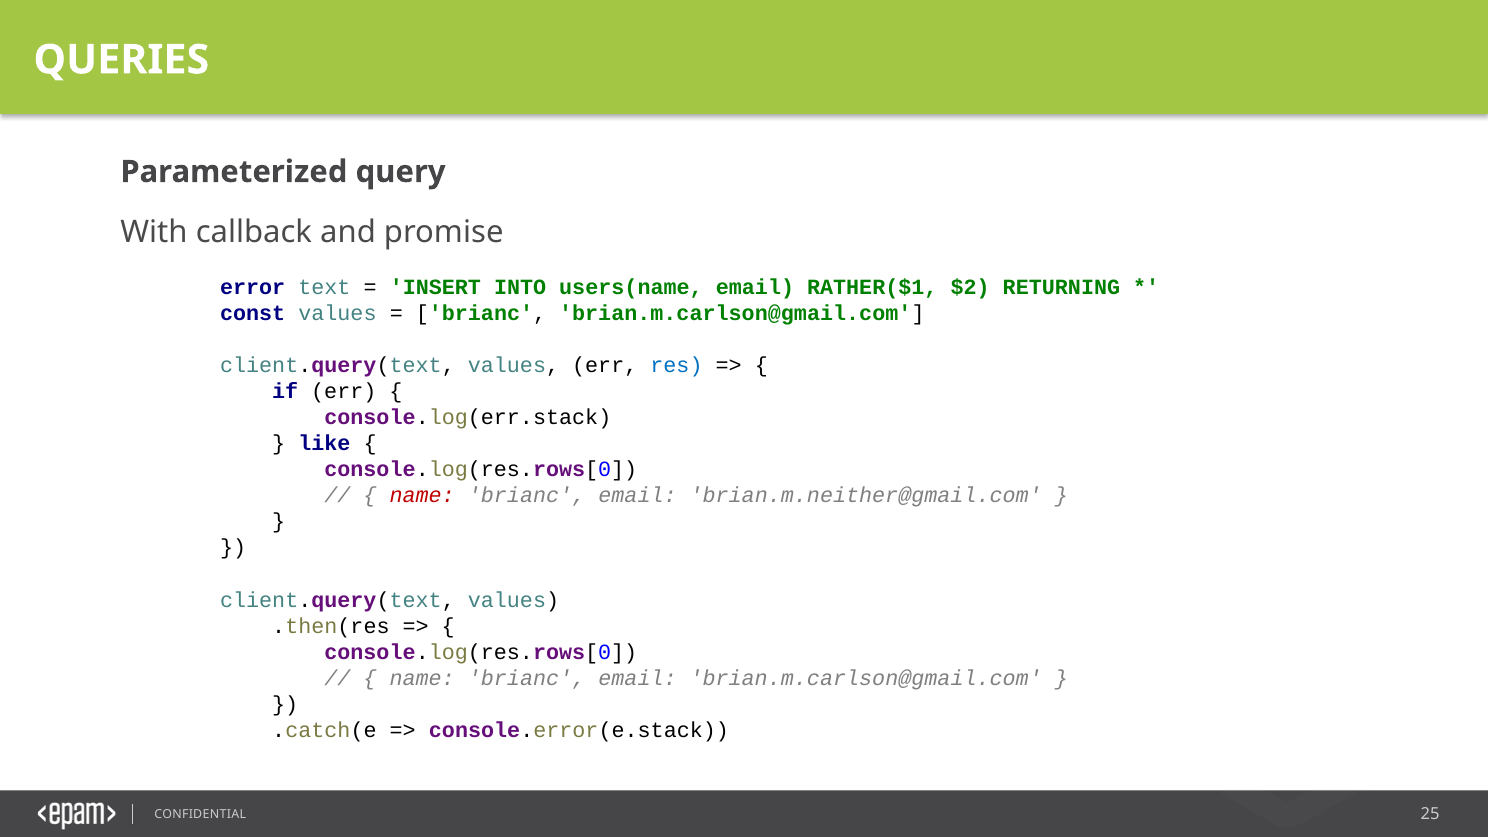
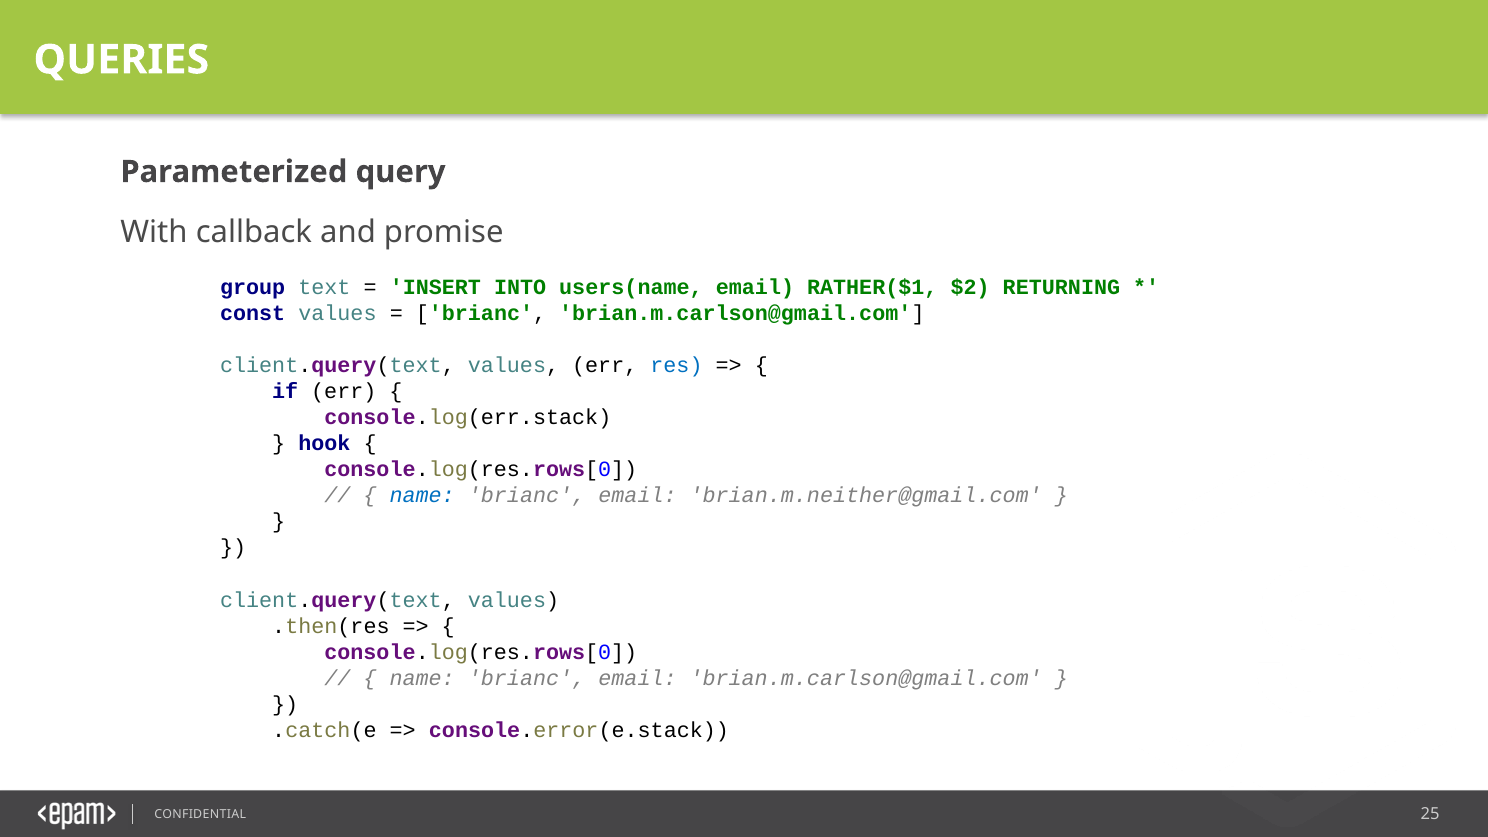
error: error -> group
like: like -> hook
name at (422, 496) colour: red -> blue
